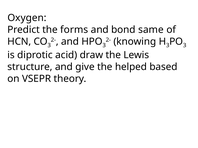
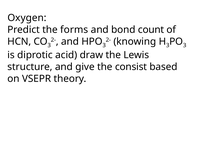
same: same -> count
helped: helped -> consist
